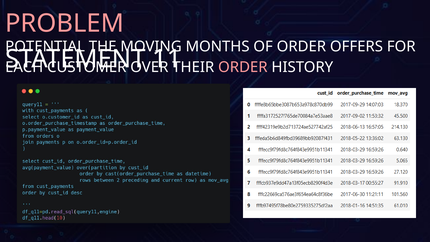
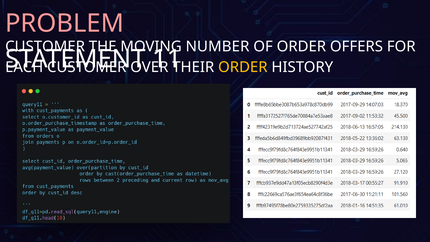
POTENTIAL at (45, 46): POTENTIAL -> CUSTOMER
MONTHS: MONTHS -> NUMBER
ORDER at (243, 67) colour: pink -> yellow
